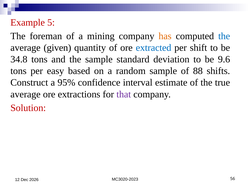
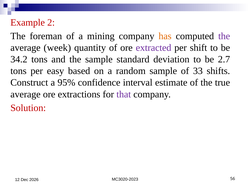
5: 5 -> 2
the at (224, 36) colour: blue -> purple
given: given -> week
extracted colour: blue -> purple
34.8: 34.8 -> 34.2
9.6: 9.6 -> 2.7
88: 88 -> 33
